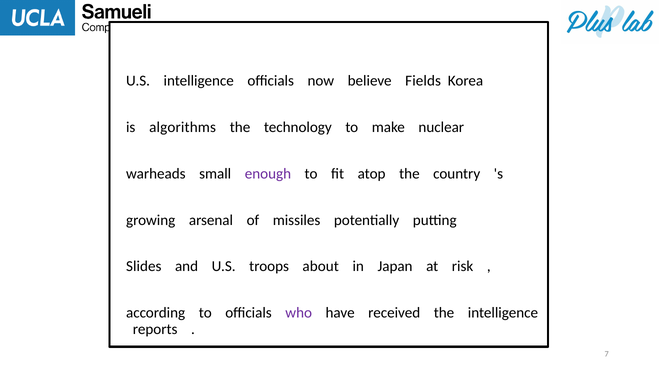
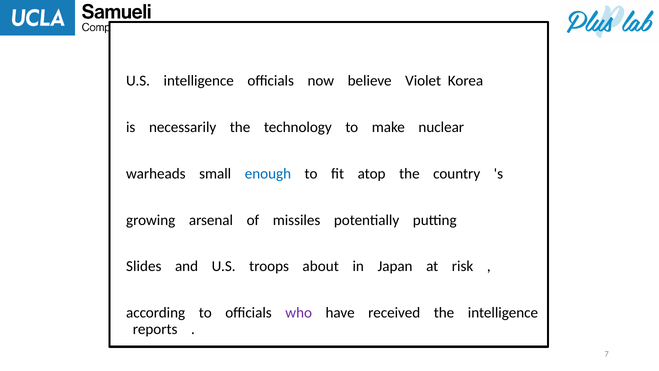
Fields: Fields -> Violet
algorithms: algorithms -> necessarily
enough colour: purple -> blue
